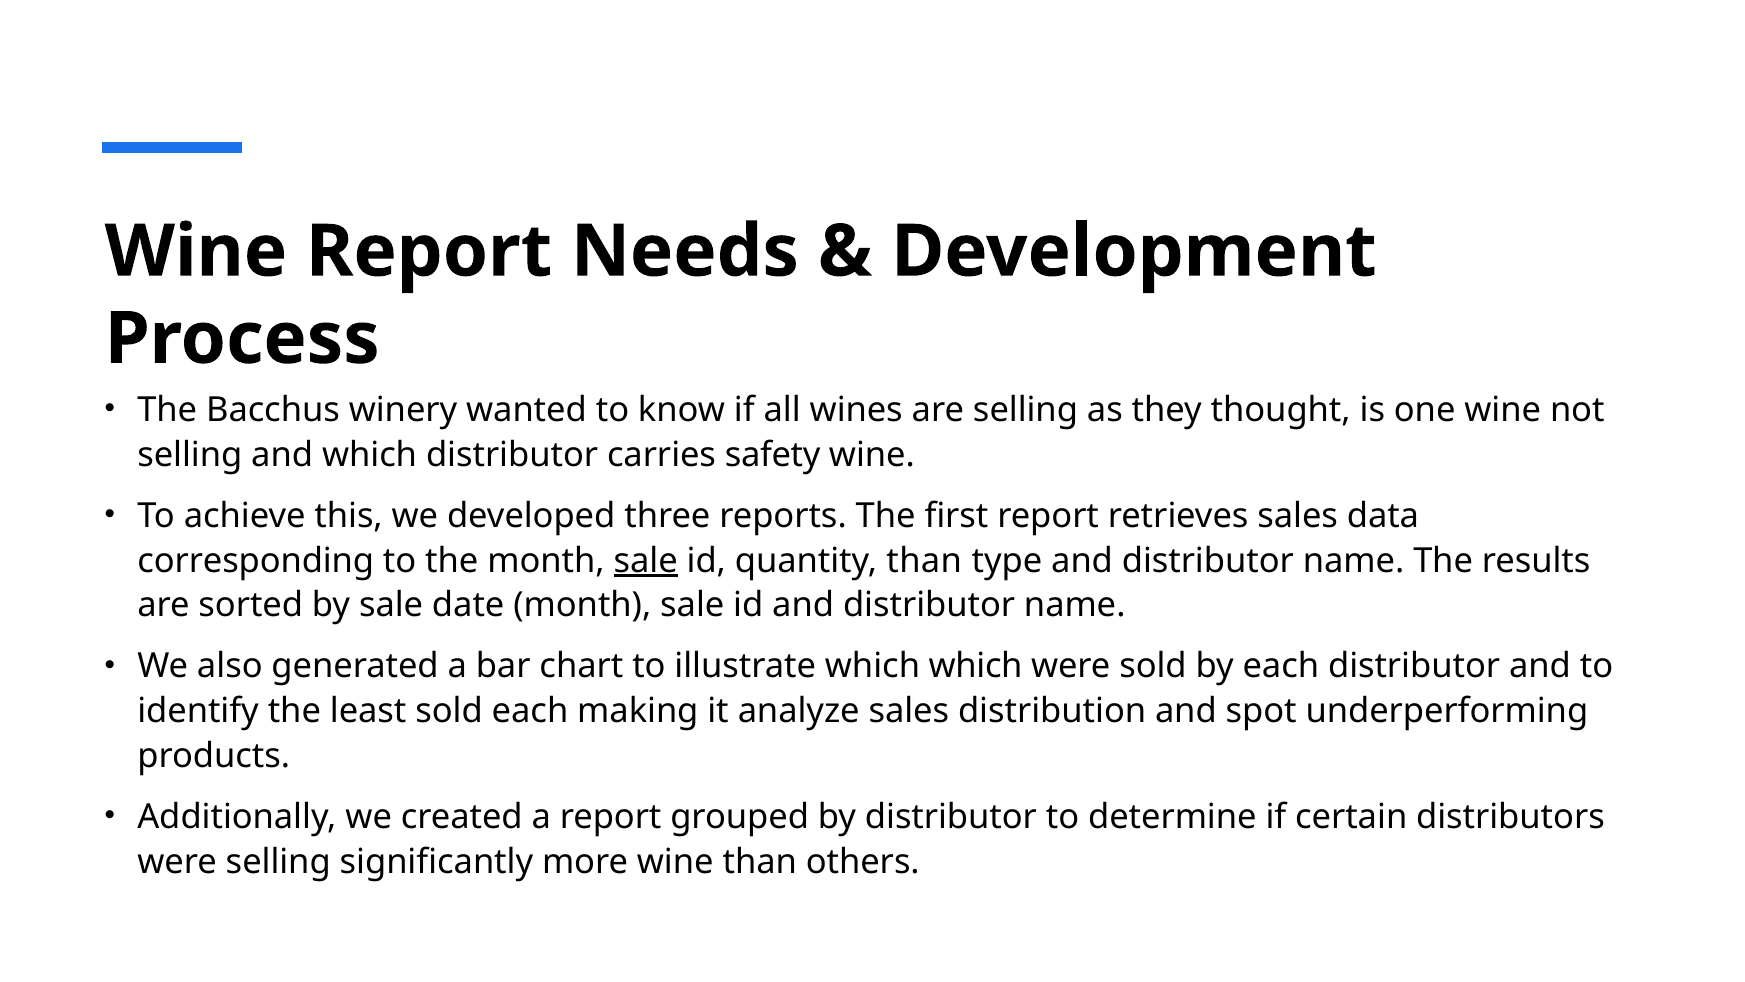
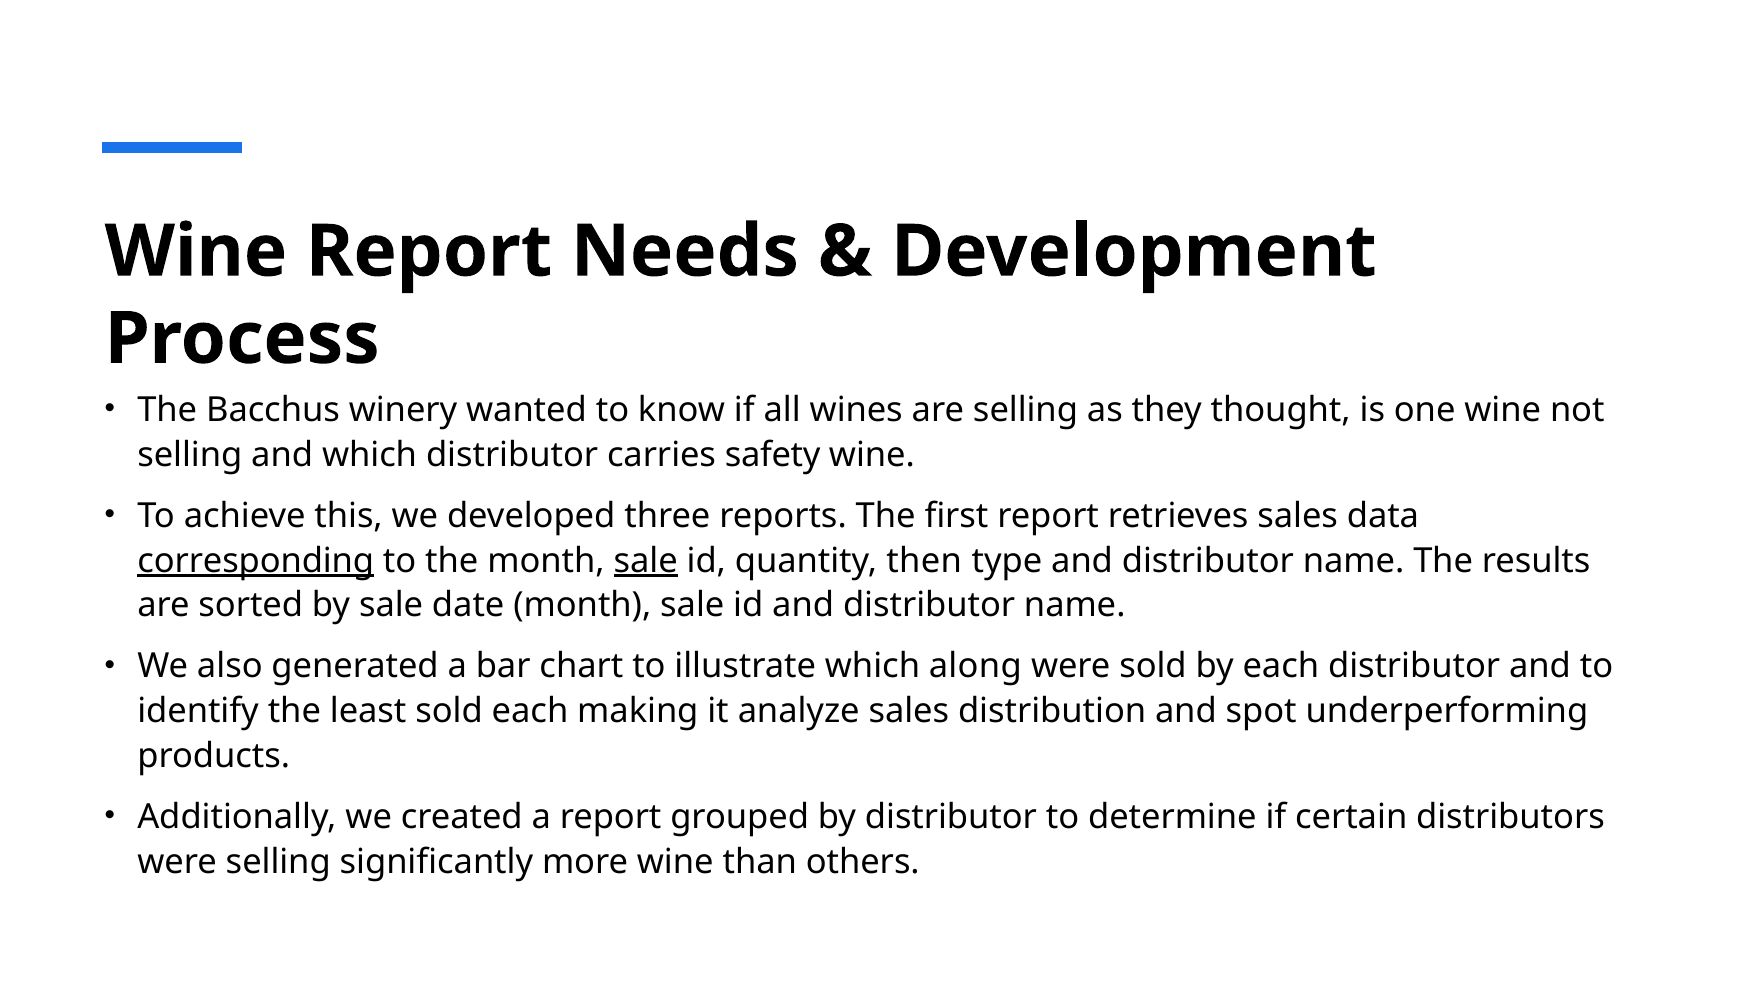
corresponding underline: none -> present
quantity than: than -> then
which which: which -> along
